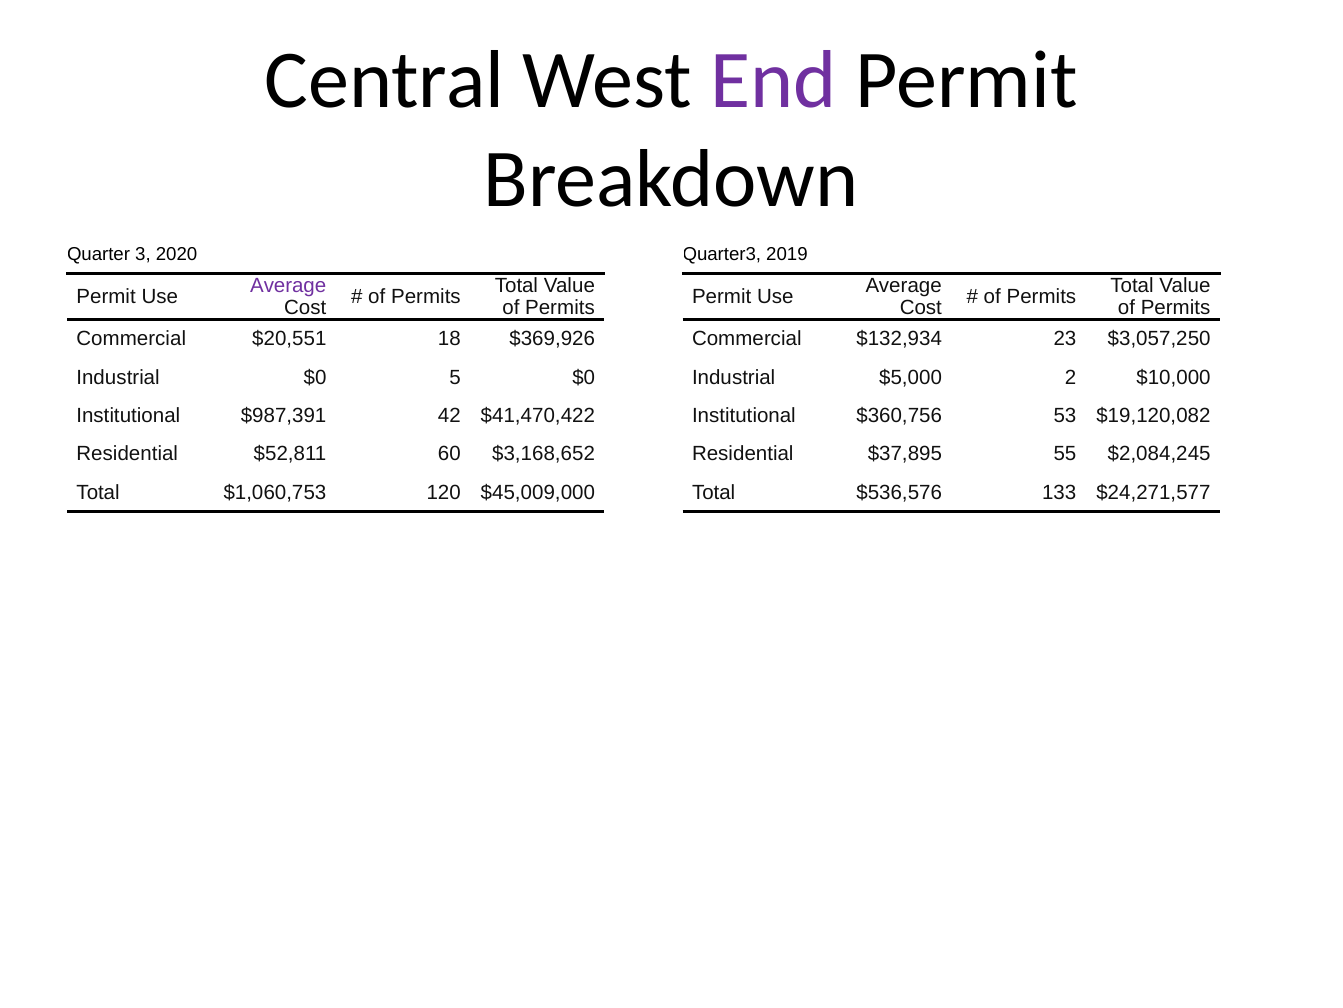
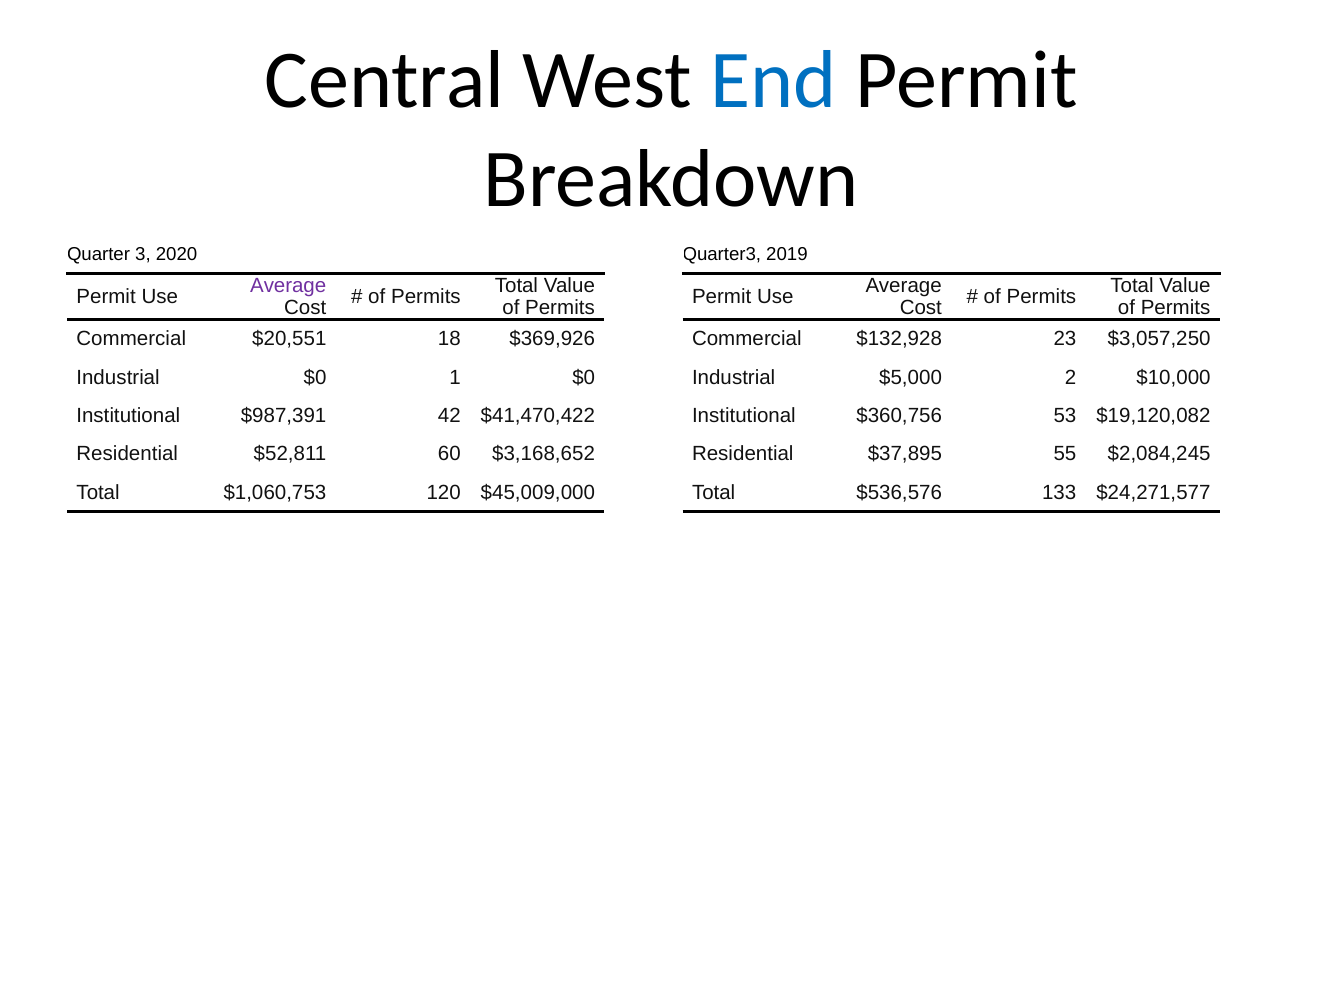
End colour: purple -> blue
$132,934: $132,934 -> $132,928
5: 5 -> 1
